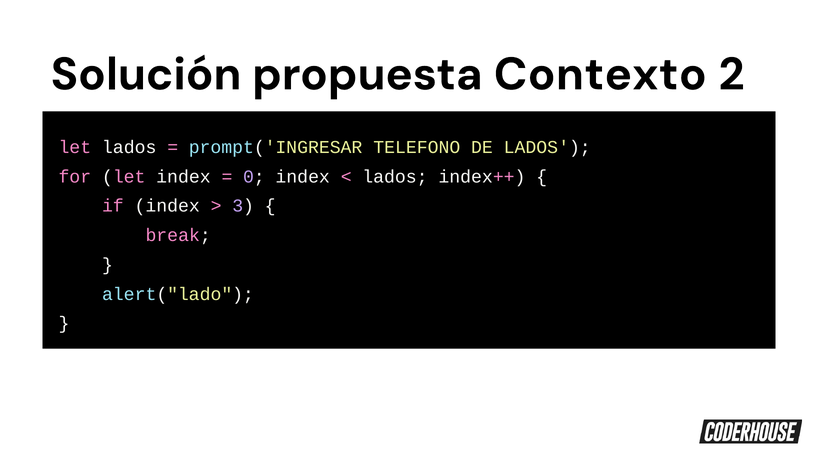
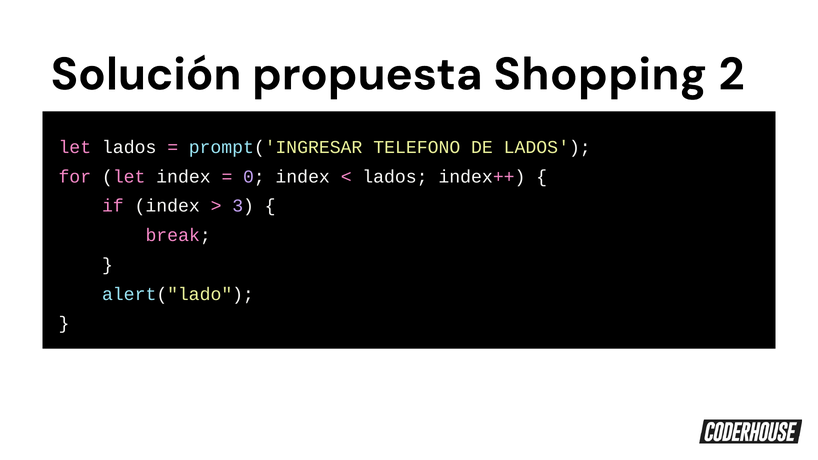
Contexto: Contexto -> Shopping
